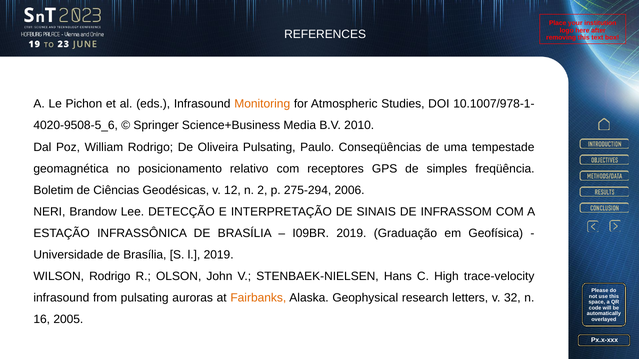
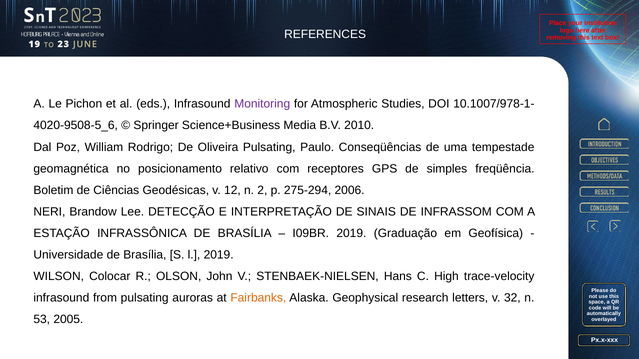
Monitoring colour: orange -> purple
WILSON Rodrigo: Rodrigo -> Colocar
16: 16 -> 53
